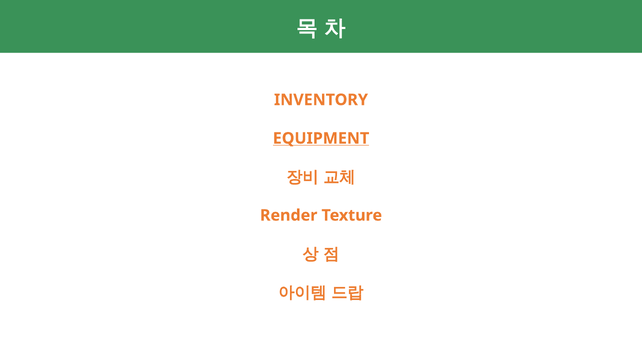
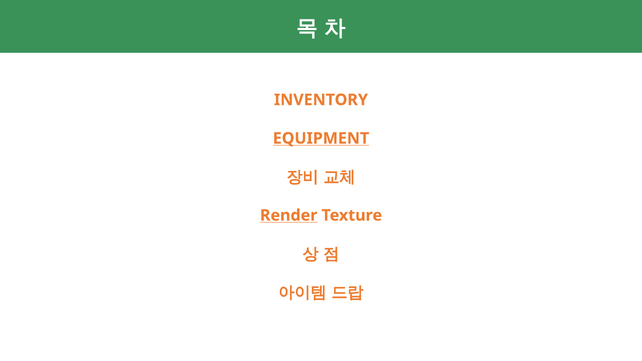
Render underline: none -> present
